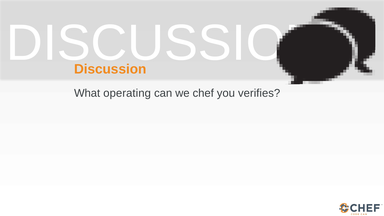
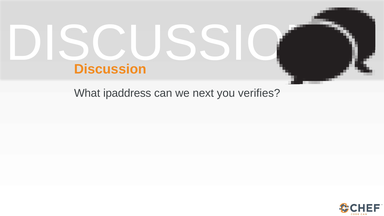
operating: operating -> ipaddress
chef: chef -> next
